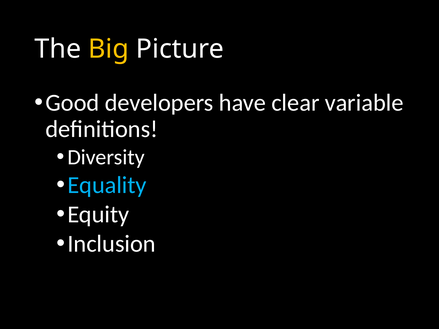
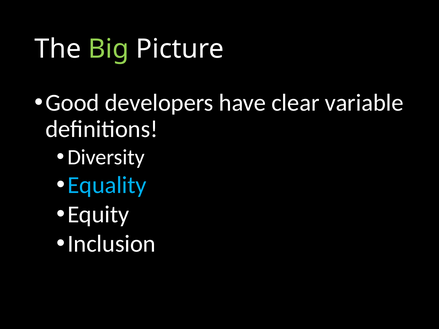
Big colour: yellow -> light green
